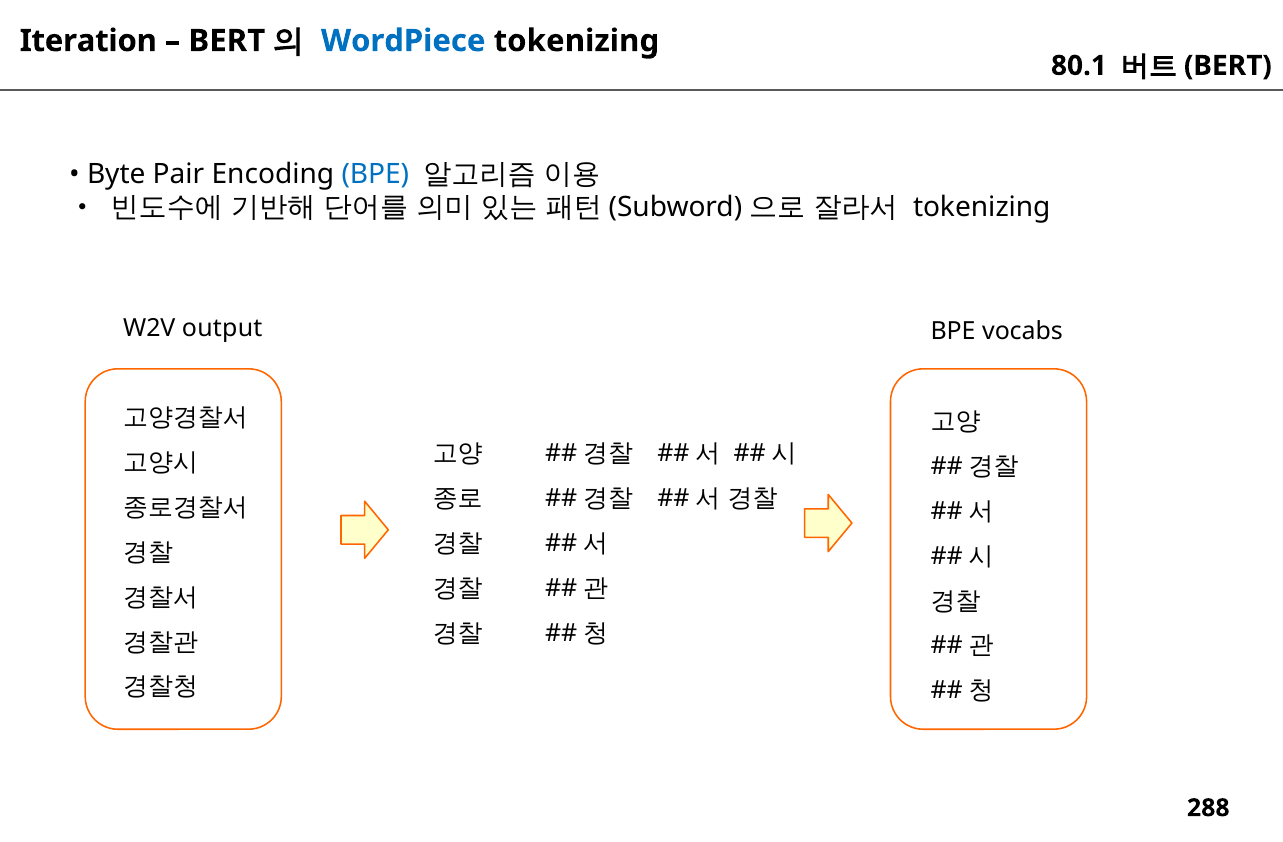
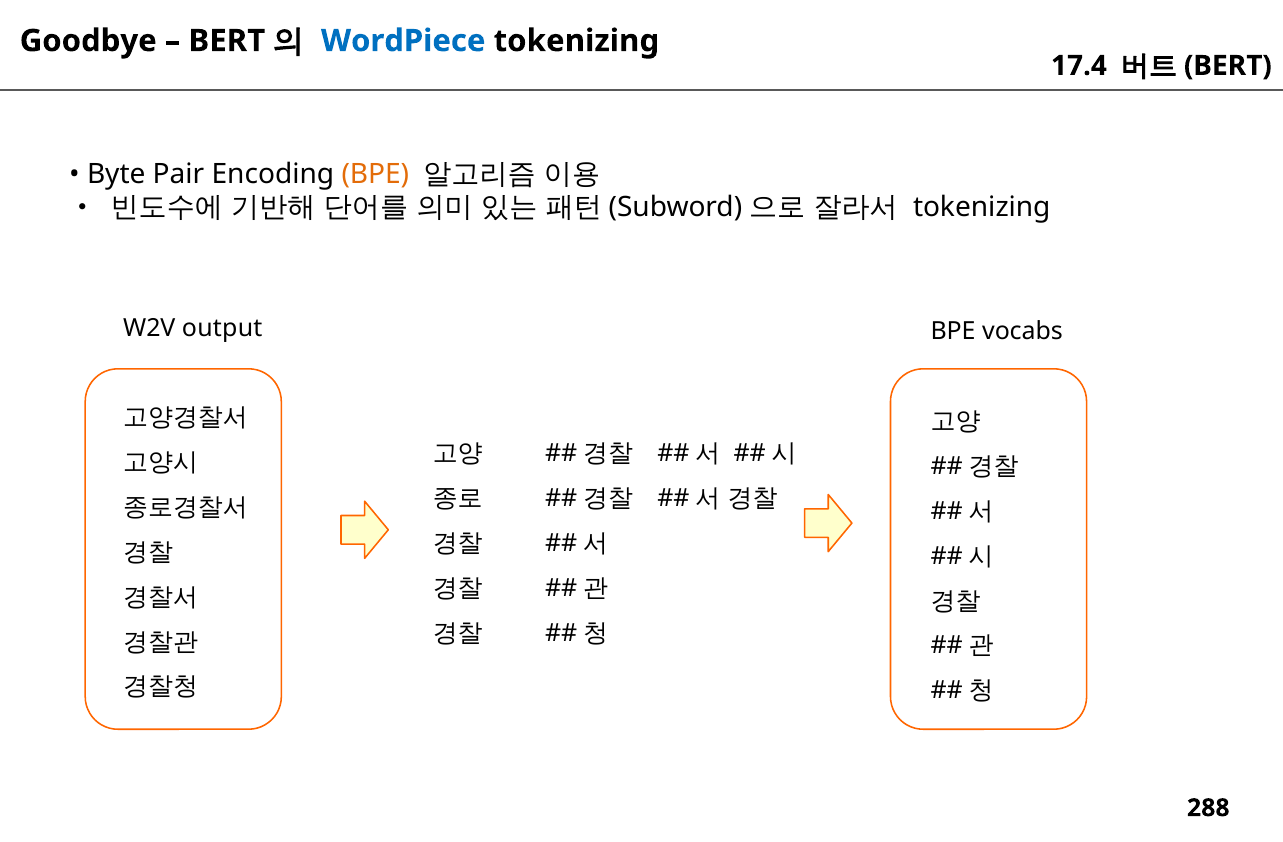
Iteration: Iteration -> Goodbye
80.1: 80.1 -> 17.4
BPE at (375, 174) colour: blue -> orange
